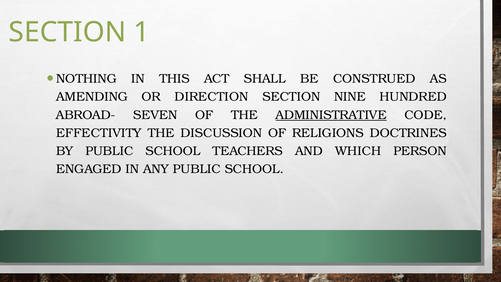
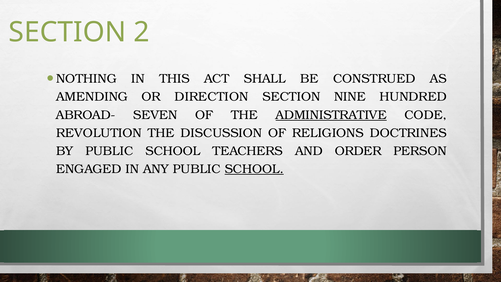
1: 1 -> 2
EFFECTIVITY: EFFECTIVITY -> REVOLUTION
WHICH: WHICH -> ORDER
SCHOOL at (254, 169) underline: none -> present
